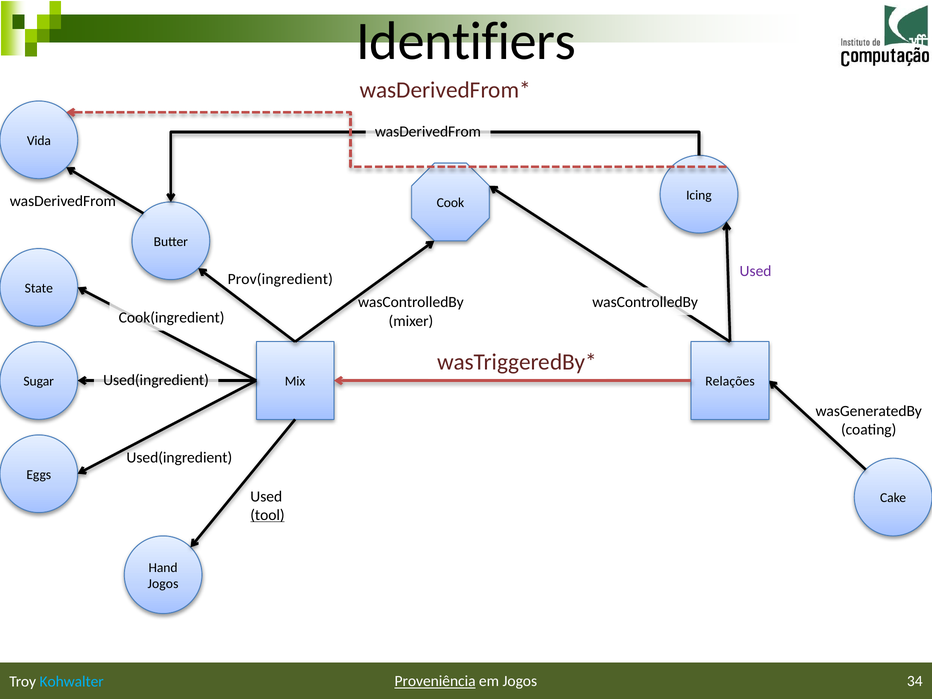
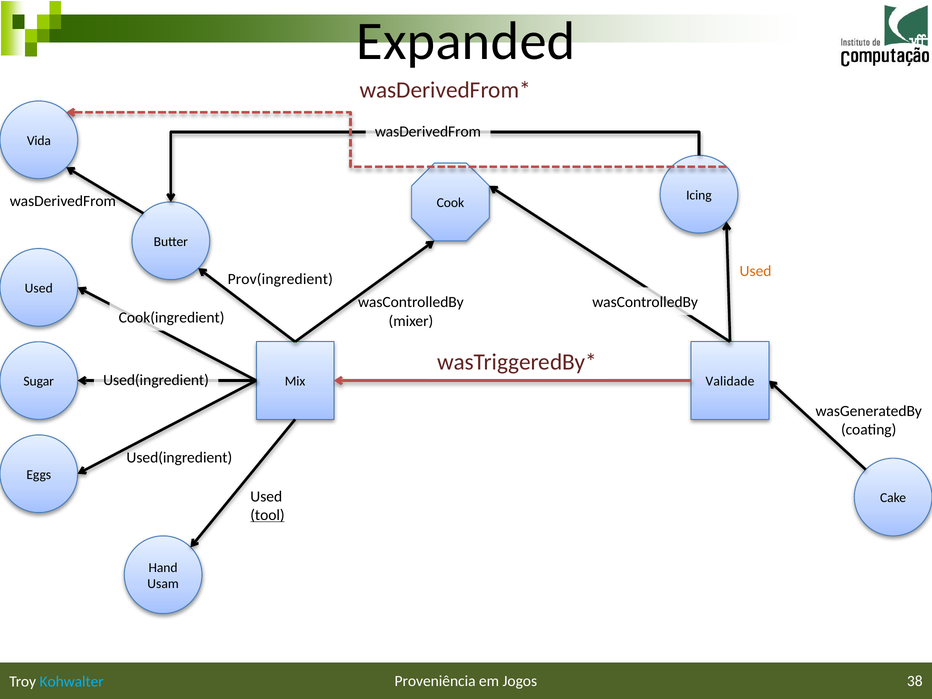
Identifiers: Identifiers -> Expanded
Used at (756, 271) colour: purple -> orange
State at (39, 288): State -> Used
Relações: Relações -> Validade
Jogos at (163, 584): Jogos -> Usam
Proveniência underline: present -> none
34: 34 -> 38
